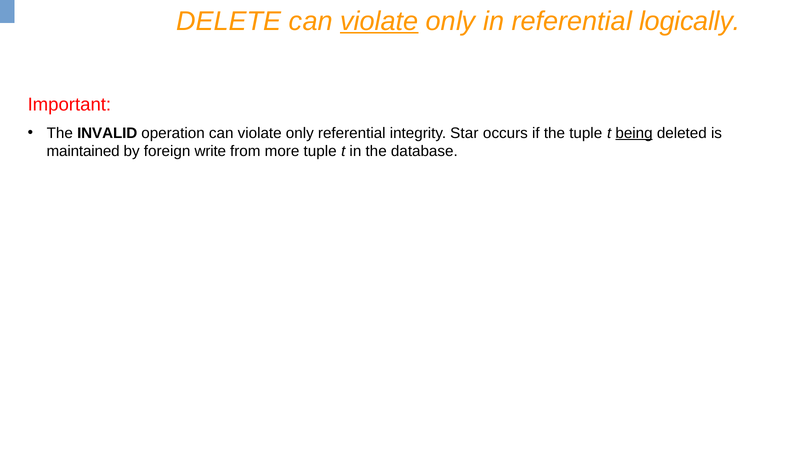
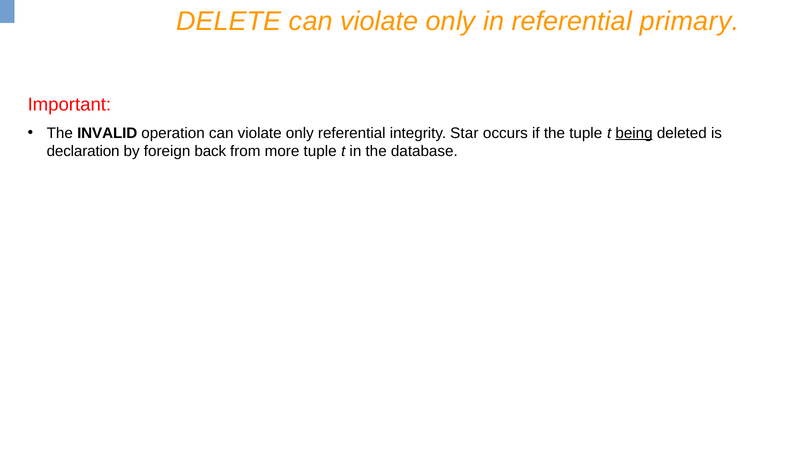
violate at (379, 21) underline: present -> none
logically: logically -> primary
maintained: maintained -> declaration
write: write -> back
